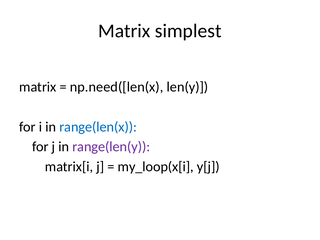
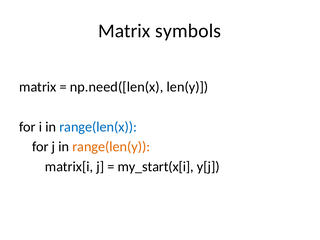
simplest: simplest -> symbols
range(len(y colour: purple -> orange
my_loop(x[i: my_loop(x[i -> my_start(x[i
